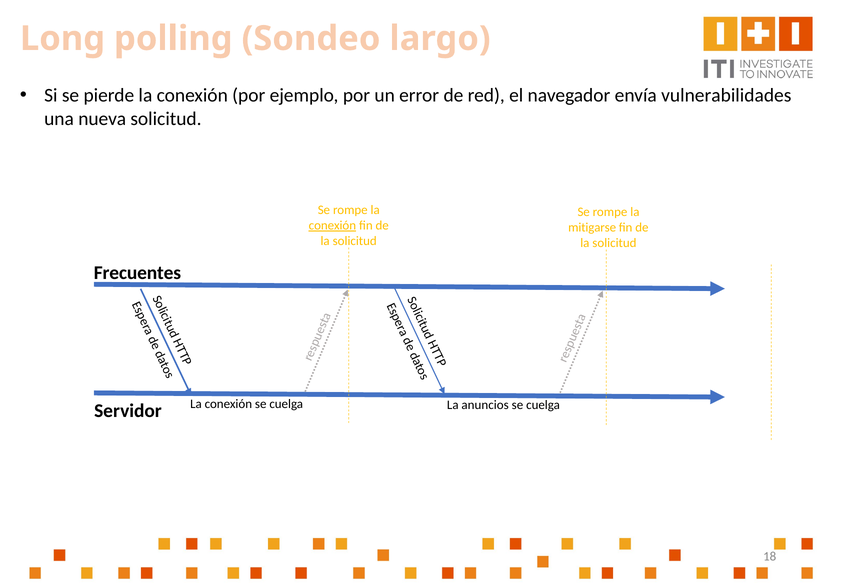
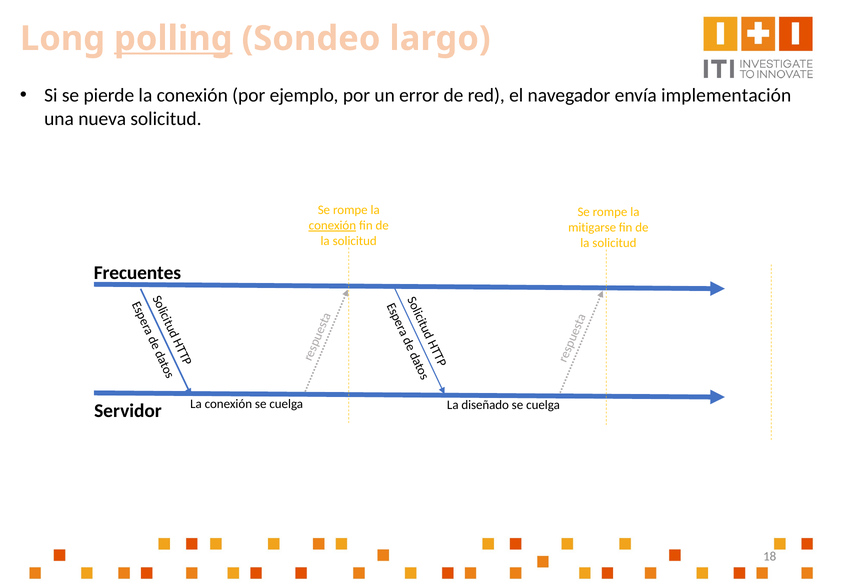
polling underline: none -> present
vulnerabilidades: vulnerabilidades -> implementación
anuncios: anuncios -> diseñado
